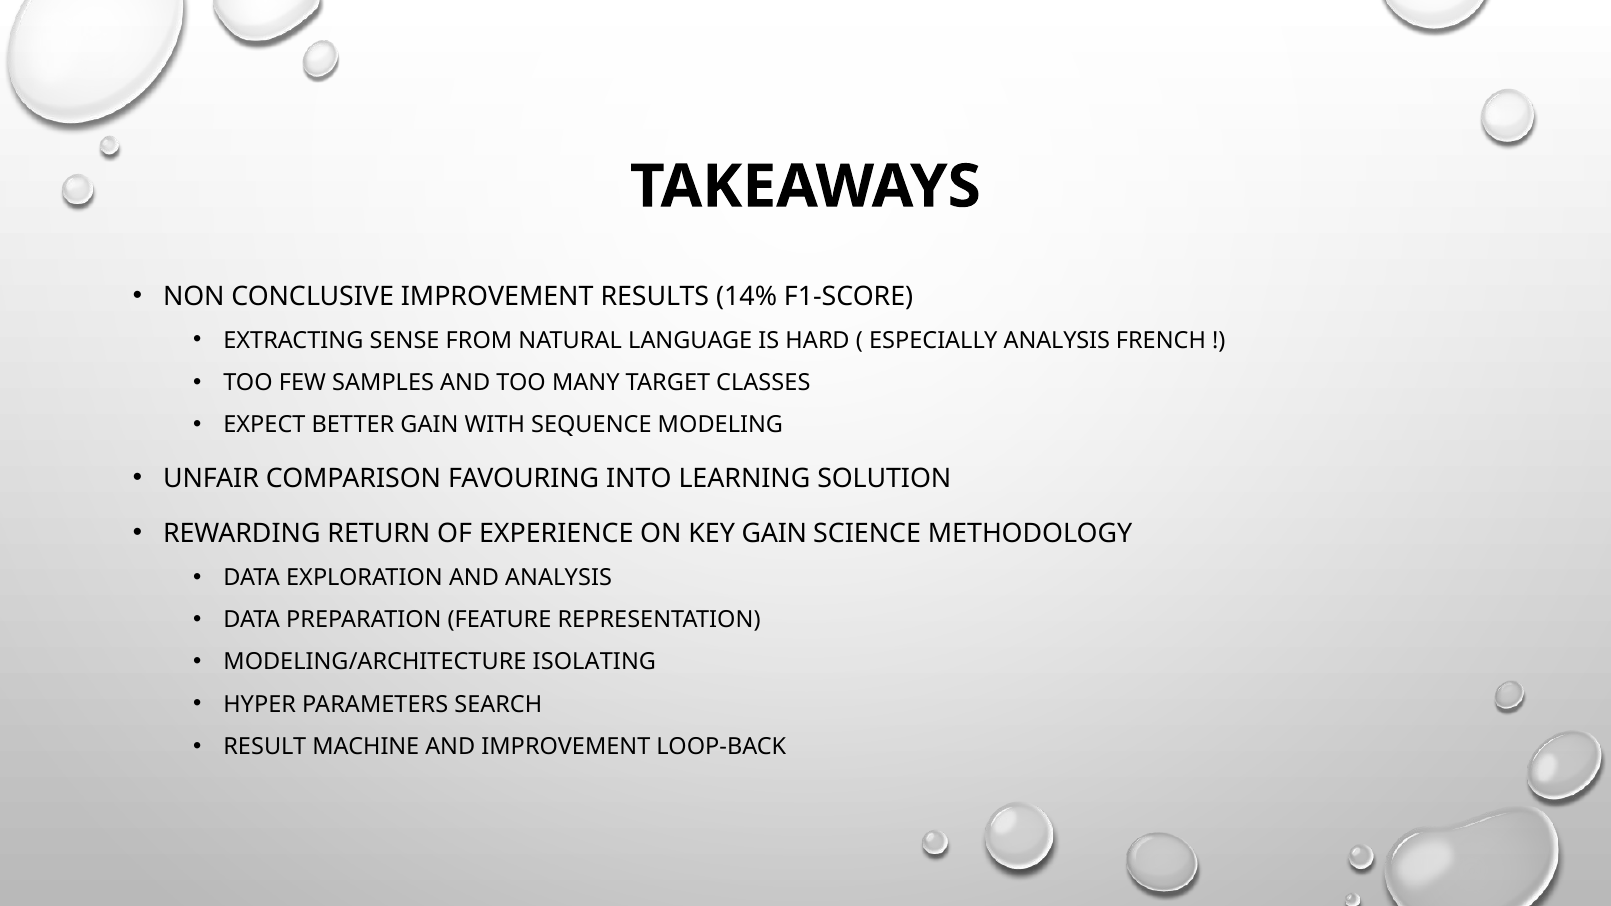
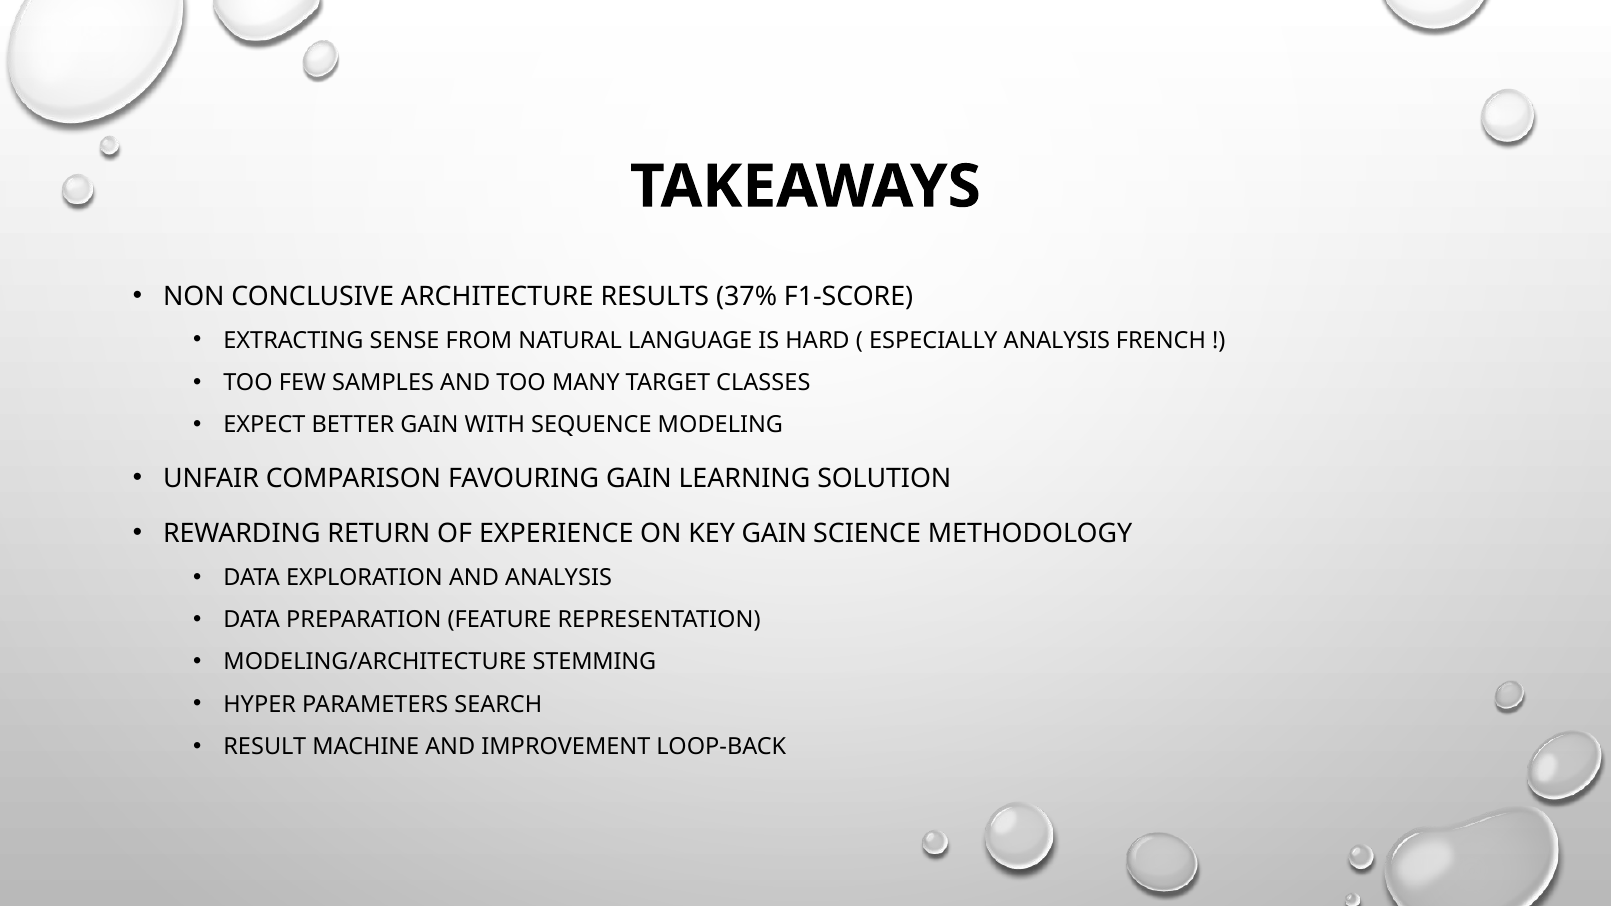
CONCLUSIVE IMPROVEMENT: IMPROVEMENT -> ARCHITECTURE
14%: 14% -> 37%
FAVOURING INTO: INTO -> GAIN
ISOLATING: ISOLATING -> STEMMING
